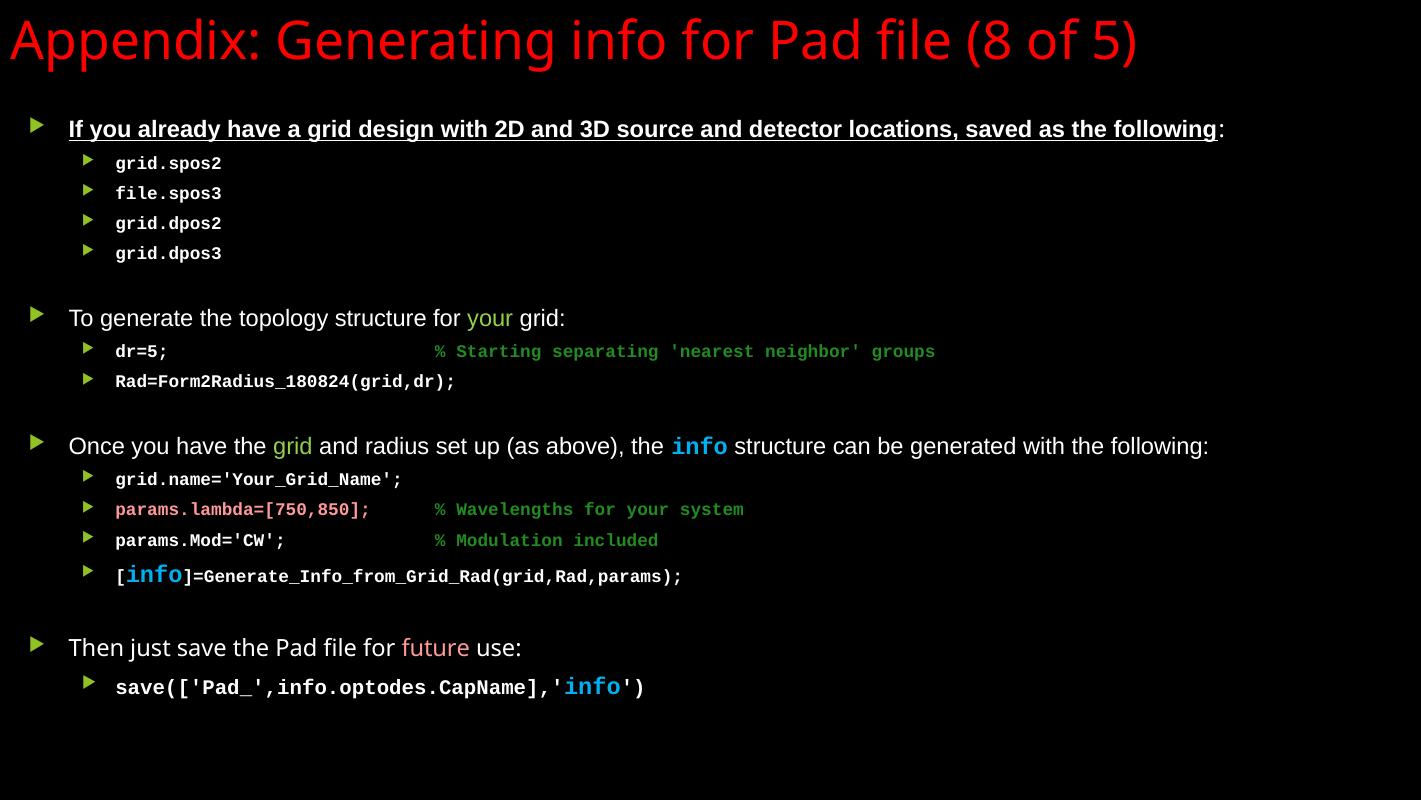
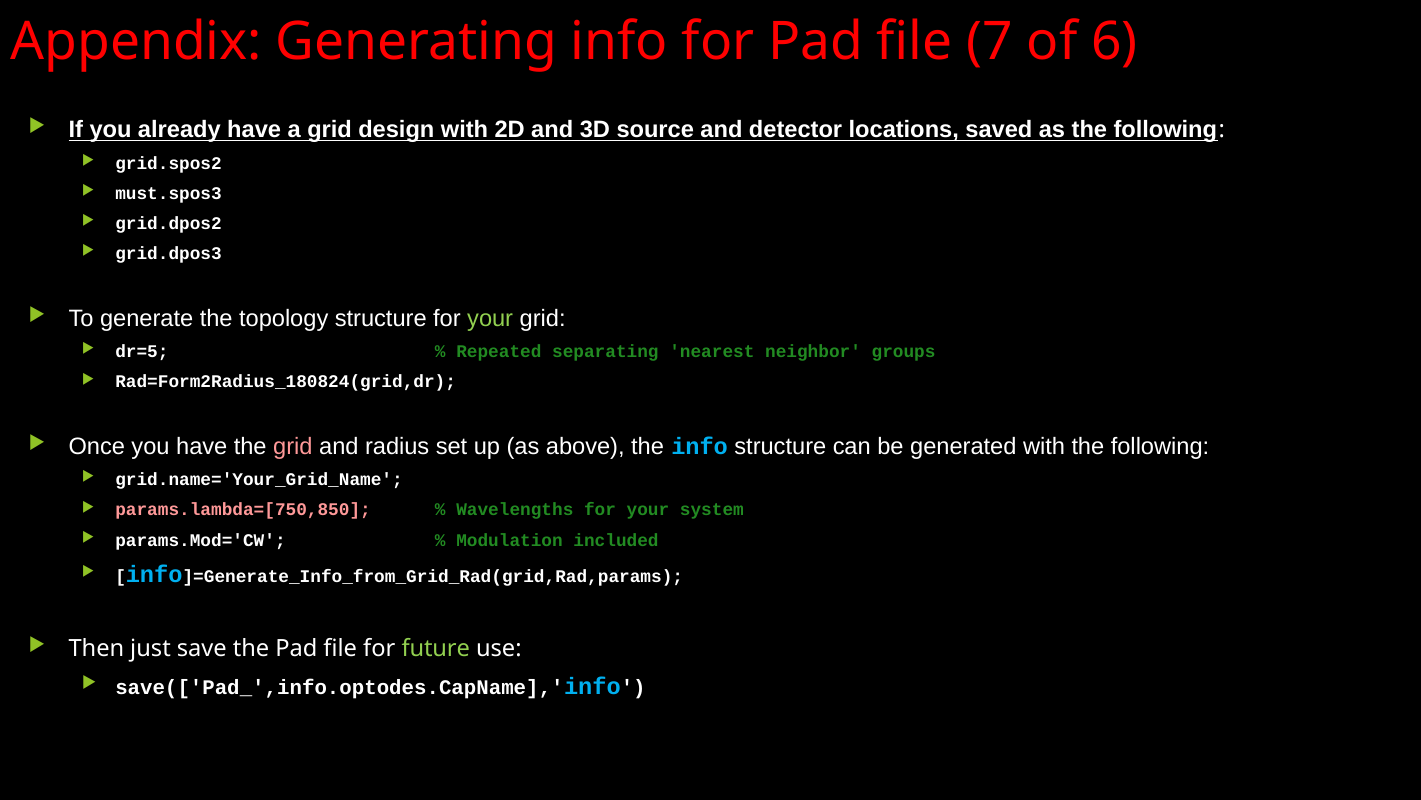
8: 8 -> 7
5: 5 -> 6
file.spos3: file.spos3 -> must.spos3
Starting: Starting -> Repeated
grid at (293, 446) colour: light green -> pink
future colour: pink -> light green
